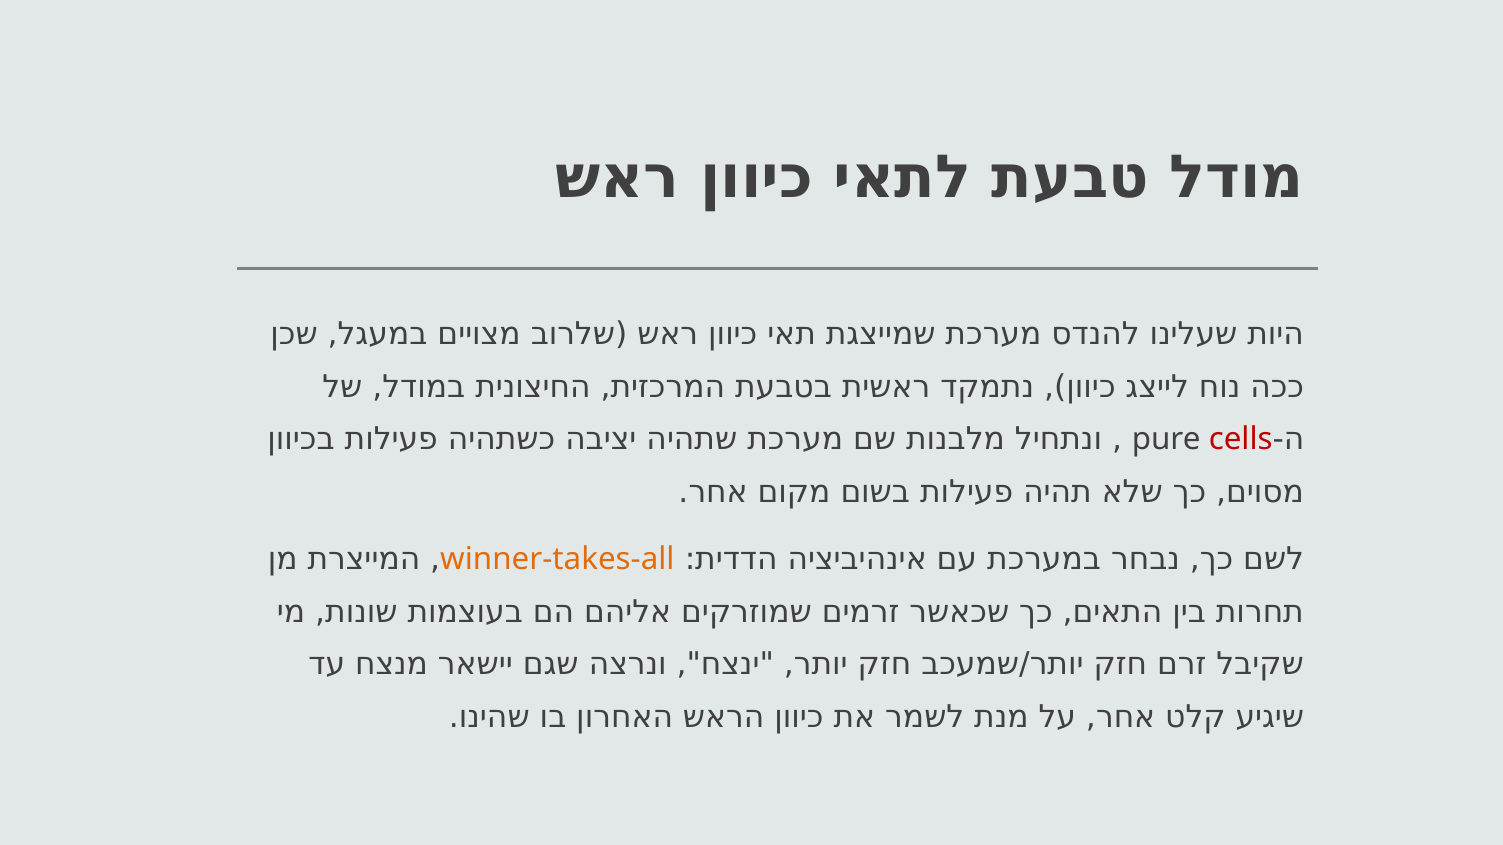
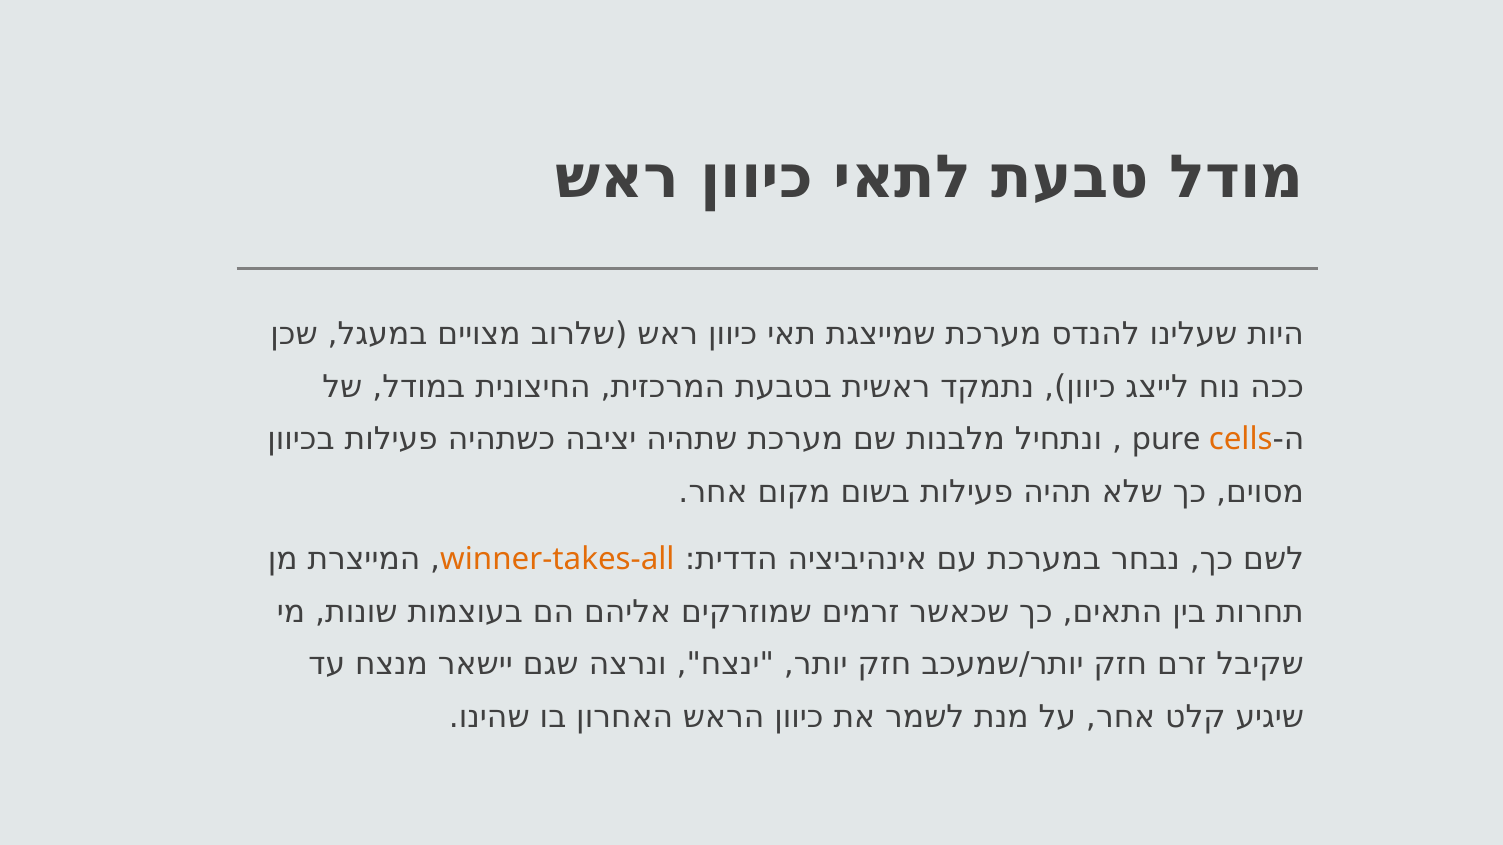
cells colour: red -> orange
